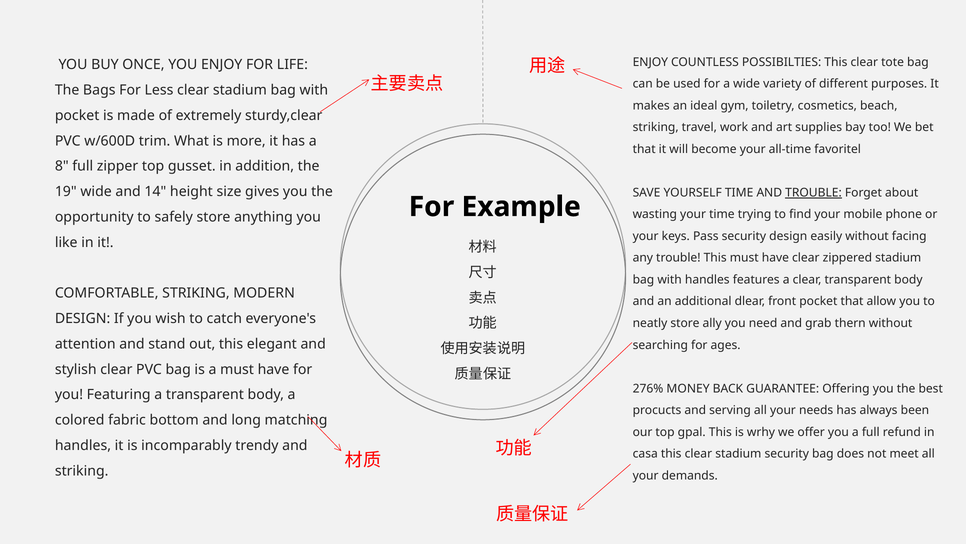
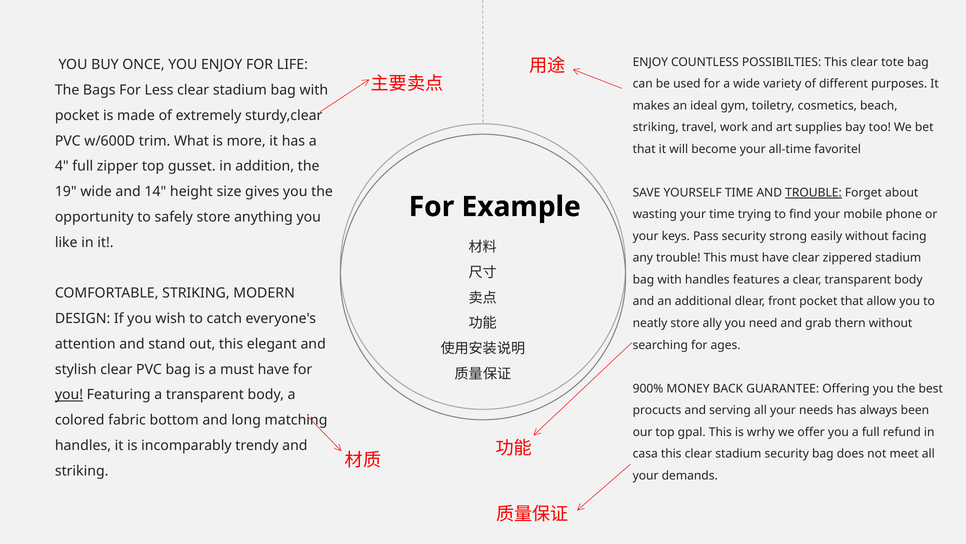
8: 8 -> 4
security design: design -> strong
276%: 276% -> 900%
you at (69, 394) underline: none -> present
